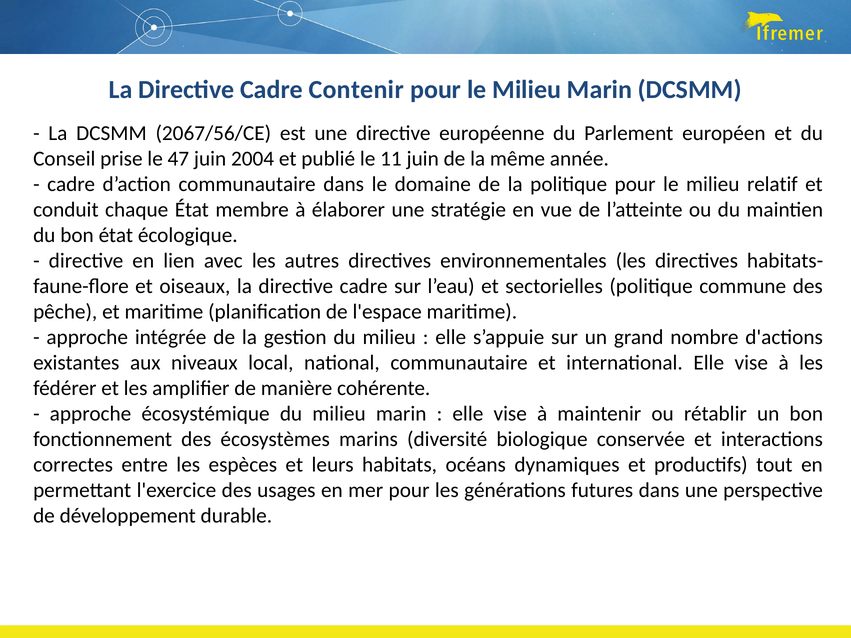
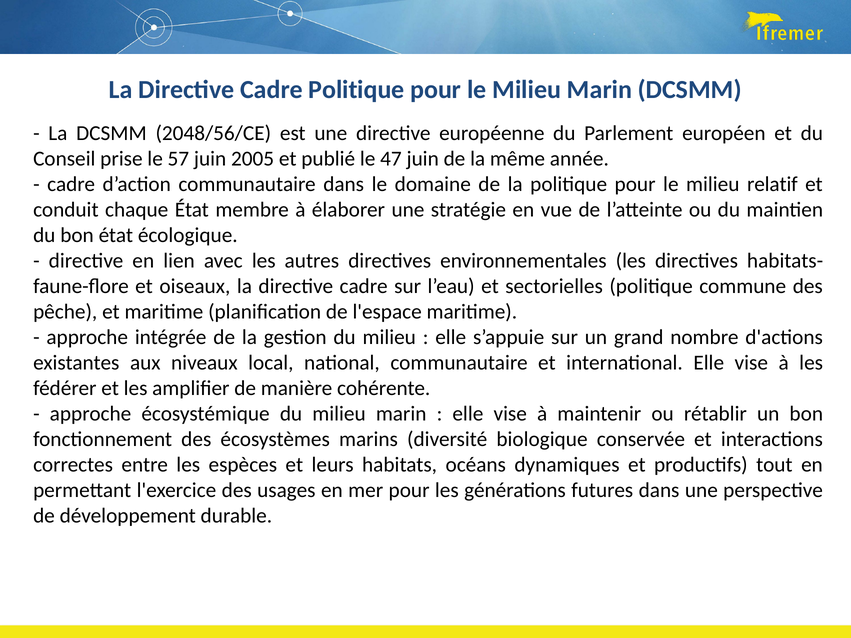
Cadre Contenir: Contenir -> Politique
2067/56/CE: 2067/56/CE -> 2048/56/CE
47: 47 -> 57
2004: 2004 -> 2005
11: 11 -> 47
